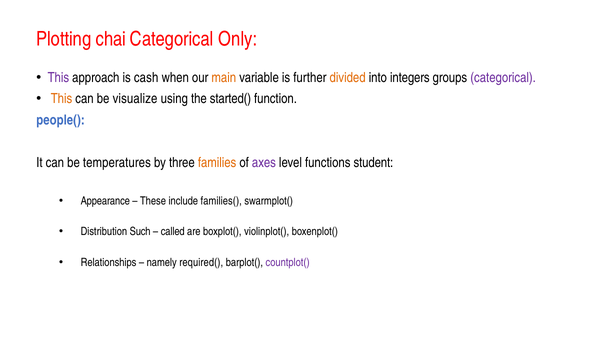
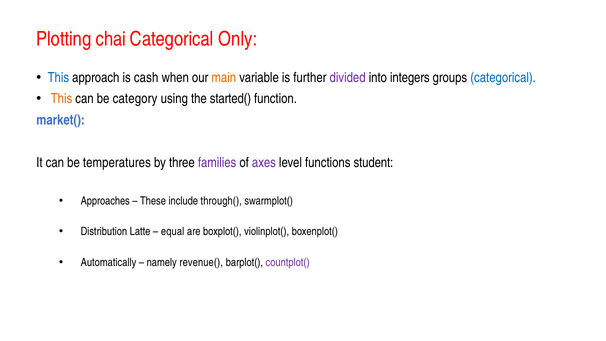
This at (58, 77) colour: purple -> blue
divided colour: orange -> purple
categorical at (503, 77) colour: purple -> blue
visualize: visualize -> category
people(: people( -> market(
families colour: orange -> purple
Appearance: Appearance -> Approaches
families(: families( -> through(
Such: Such -> Latte
called: called -> equal
Relationships: Relationships -> Automatically
required(: required( -> revenue(
